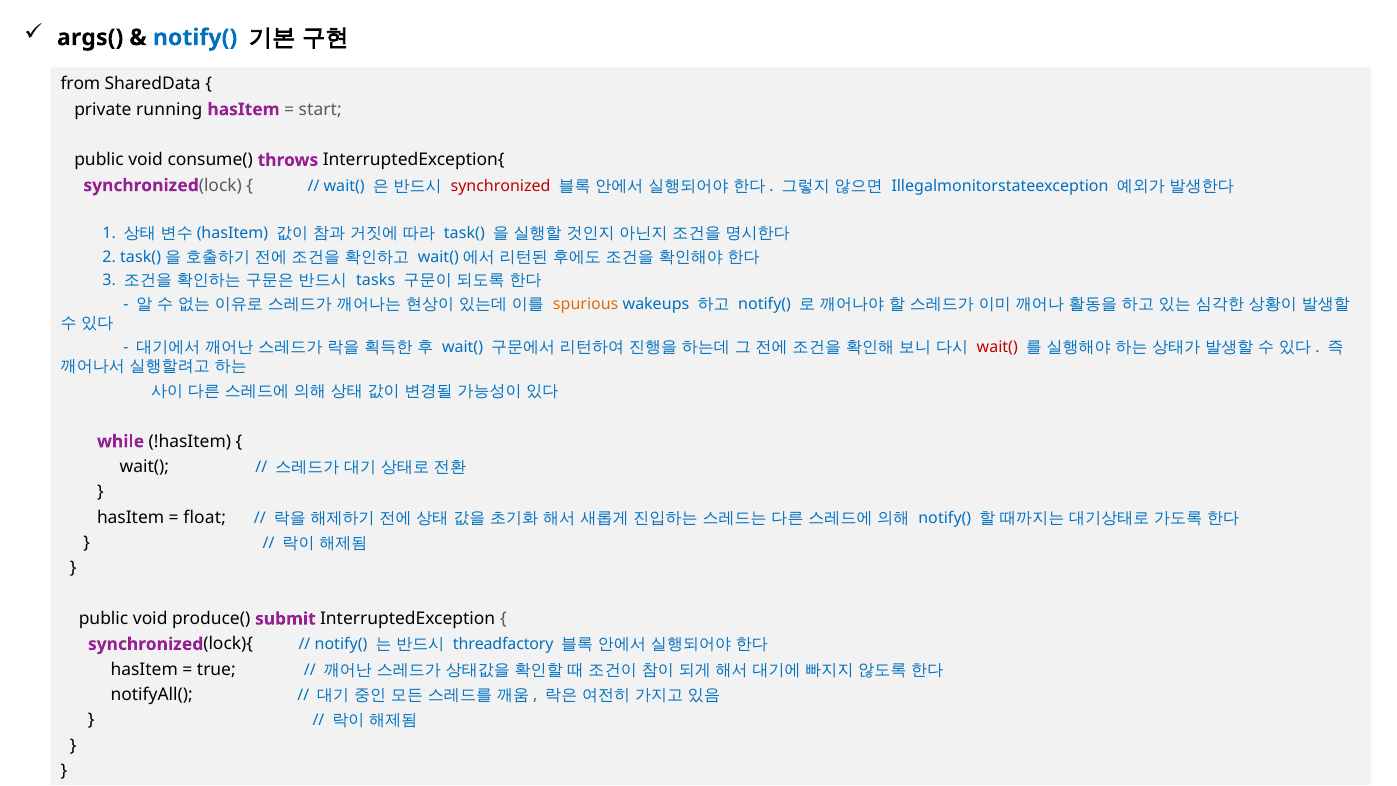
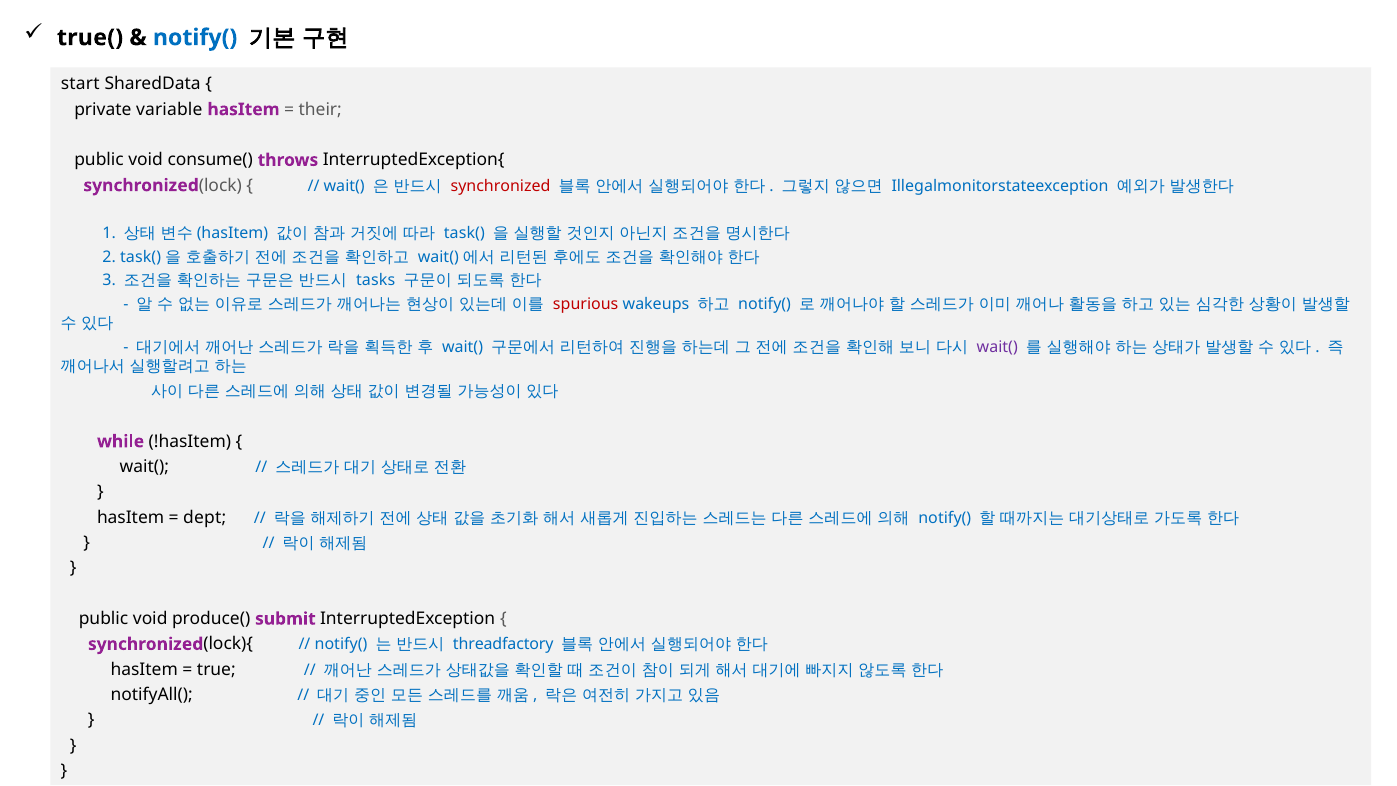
args(: args( -> true(
from: from -> start
running: running -> variable
start: start -> their
spurious colour: orange -> red
wait( at (997, 347) colour: red -> purple
float: float -> dept
